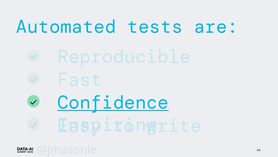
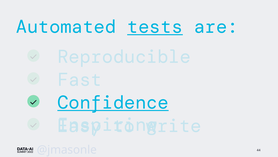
tests underline: none -> present
